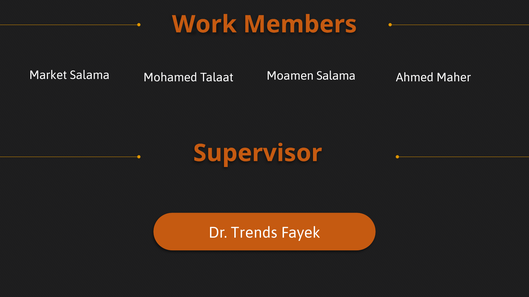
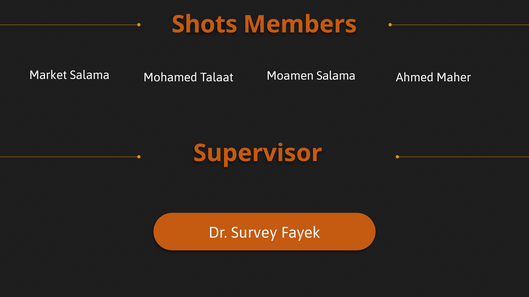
Work: Work -> Shots
Trends: Trends -> Survey
